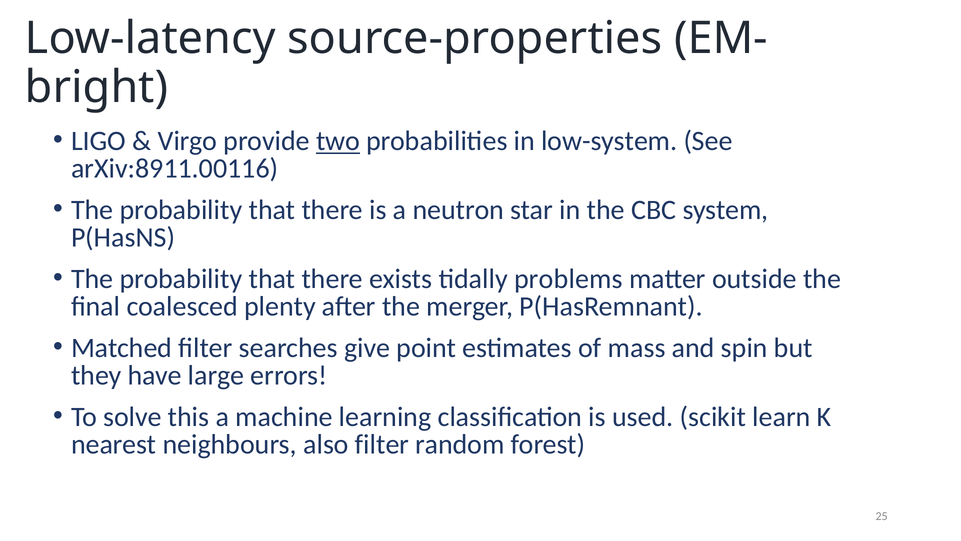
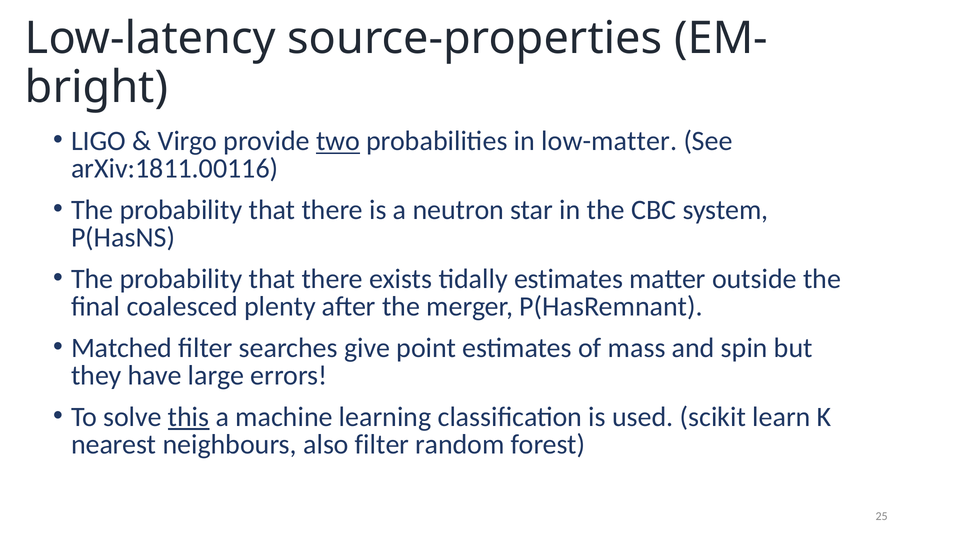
low-system: low-system -> low-matter
arXiv:8911.00116: arXiv:8911.00116 -> arXiv:1811.00116
tidally problems: problems -> estimates
this underline: none -> present
